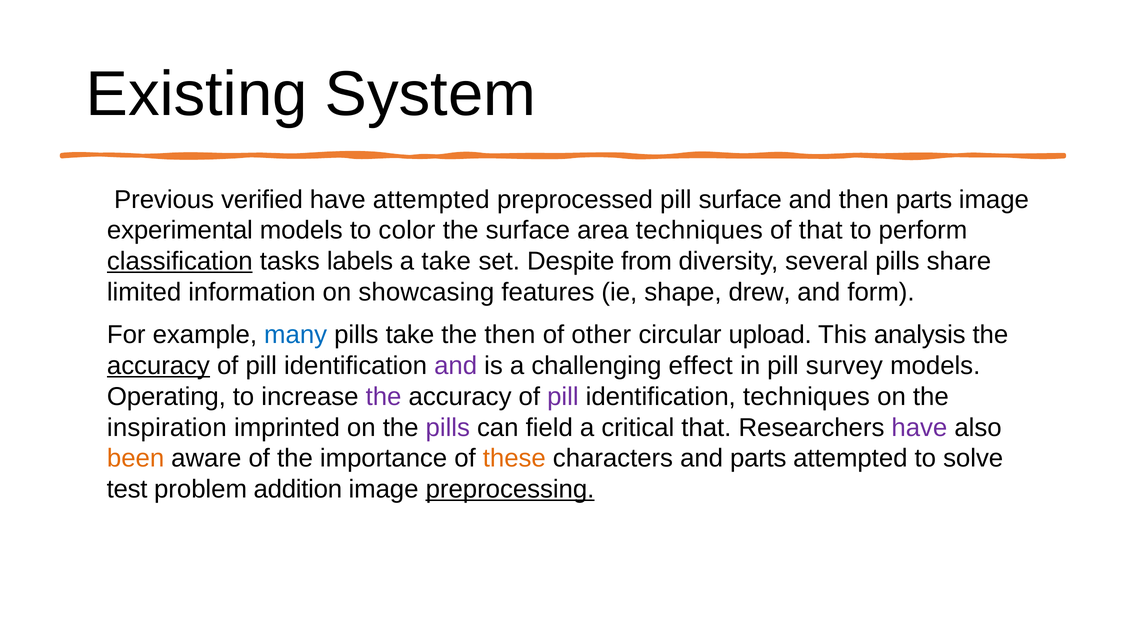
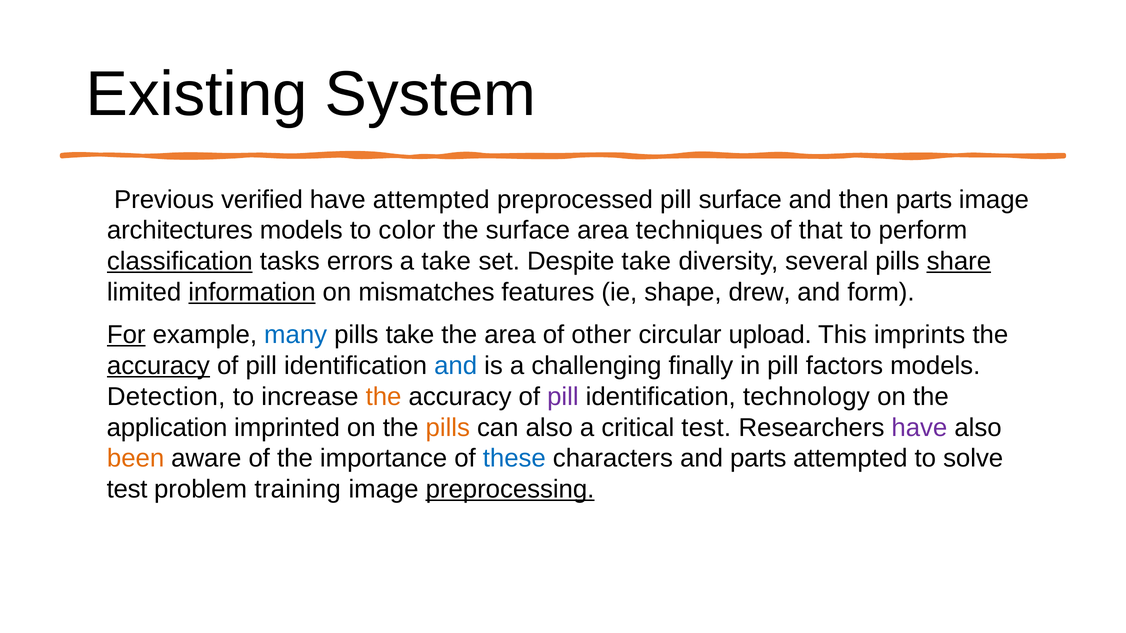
experimental: experimental -> architectures
labels: labels -> errors
Despite from: from -> take
share underline: none -> present
information underline: none -> present
showcasing: showcasing -> mismatches
For underline: none -> present
the then: then -> area
analysis: analysis -> imprints
and at (456, 366) colour: purple -> blue
effect: effect -> finally
survey: survey -> factors
Operating: Operating -> Detection
the at (384, 397) colour: purple -> orange
identification techniques: techniques -> technology
inspiration: inspiration -> application
pills at (448, 428) colour: purple -> orange
can field: field -> also
critical that: that -> test
these colour: orange -> blue
addition: addition -> training
